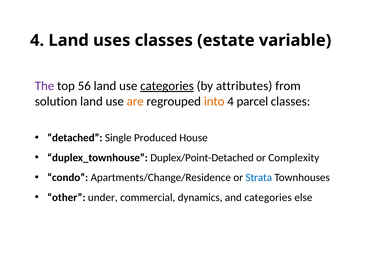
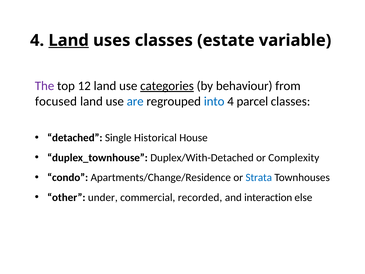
Land at (69, 40) underline: none -> present
56: 56 -> 12
attributes: attributes -> behaviour
solution: solution -> focused
are colour: orange -> blue
into colour: orange -> blue
Produced: Produced -> Historical
Duplex/Point-Detached: Duplex/Point-Detached -> Duplex/With-Detached
dynamics: dynamics -> recorded
and categories: categories -> interaction
